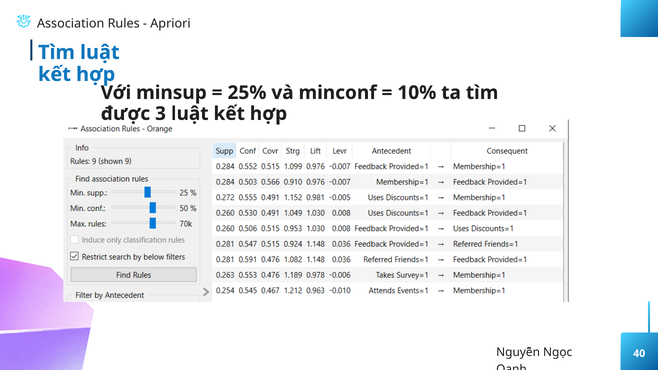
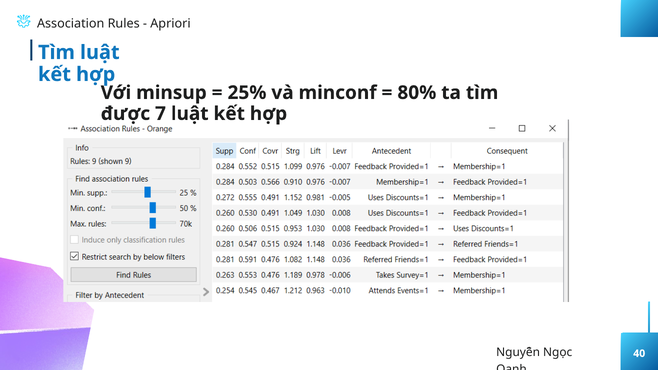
10%: 10% -> 80%
3: 3 -> 7
